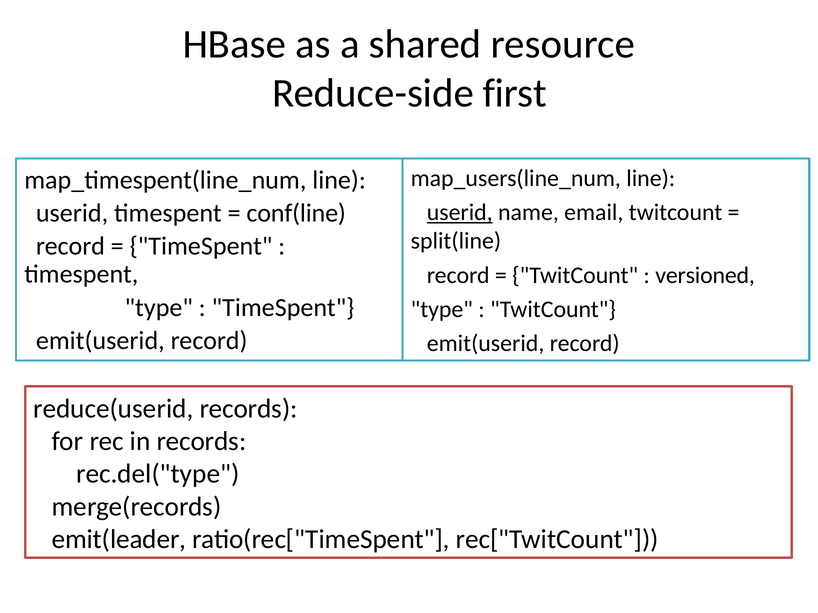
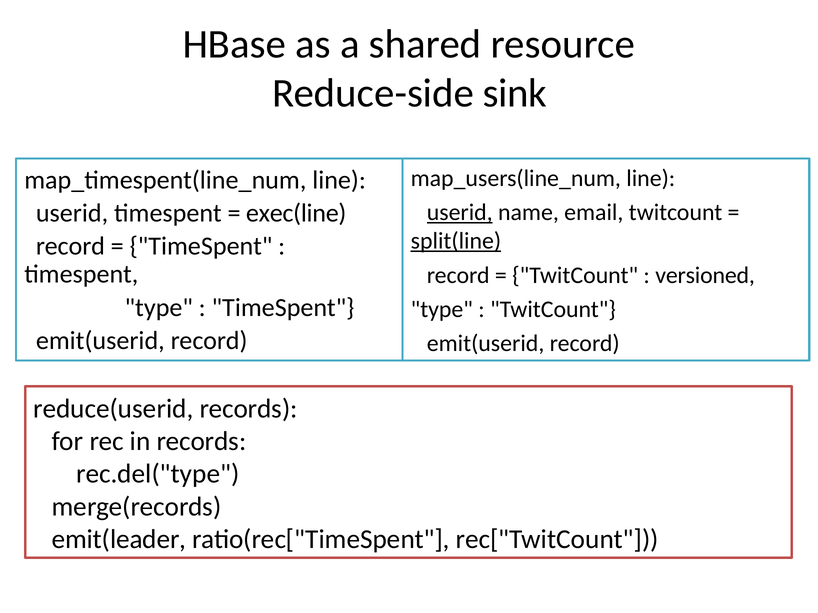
first: first -> sink
conf(line: conf(line -> exec(line
split(line underline: none -> present
